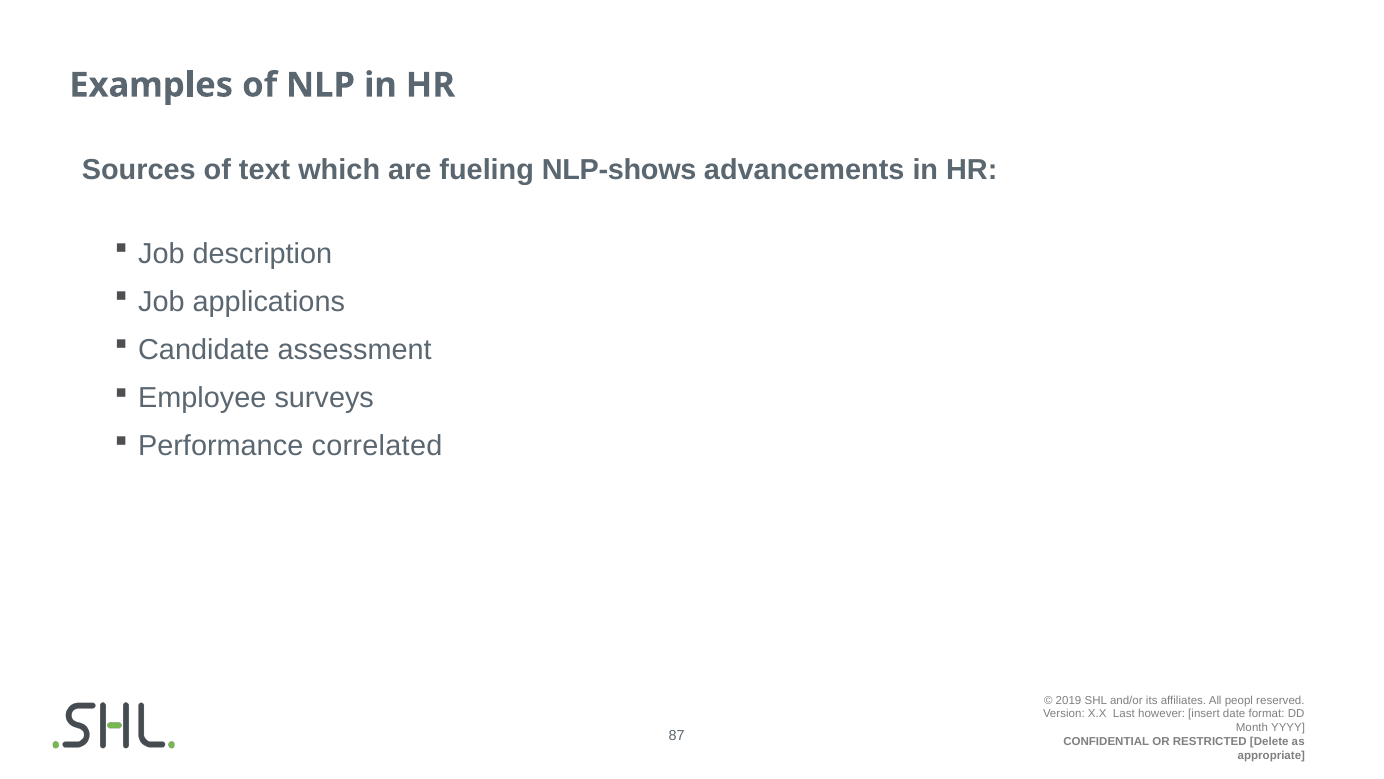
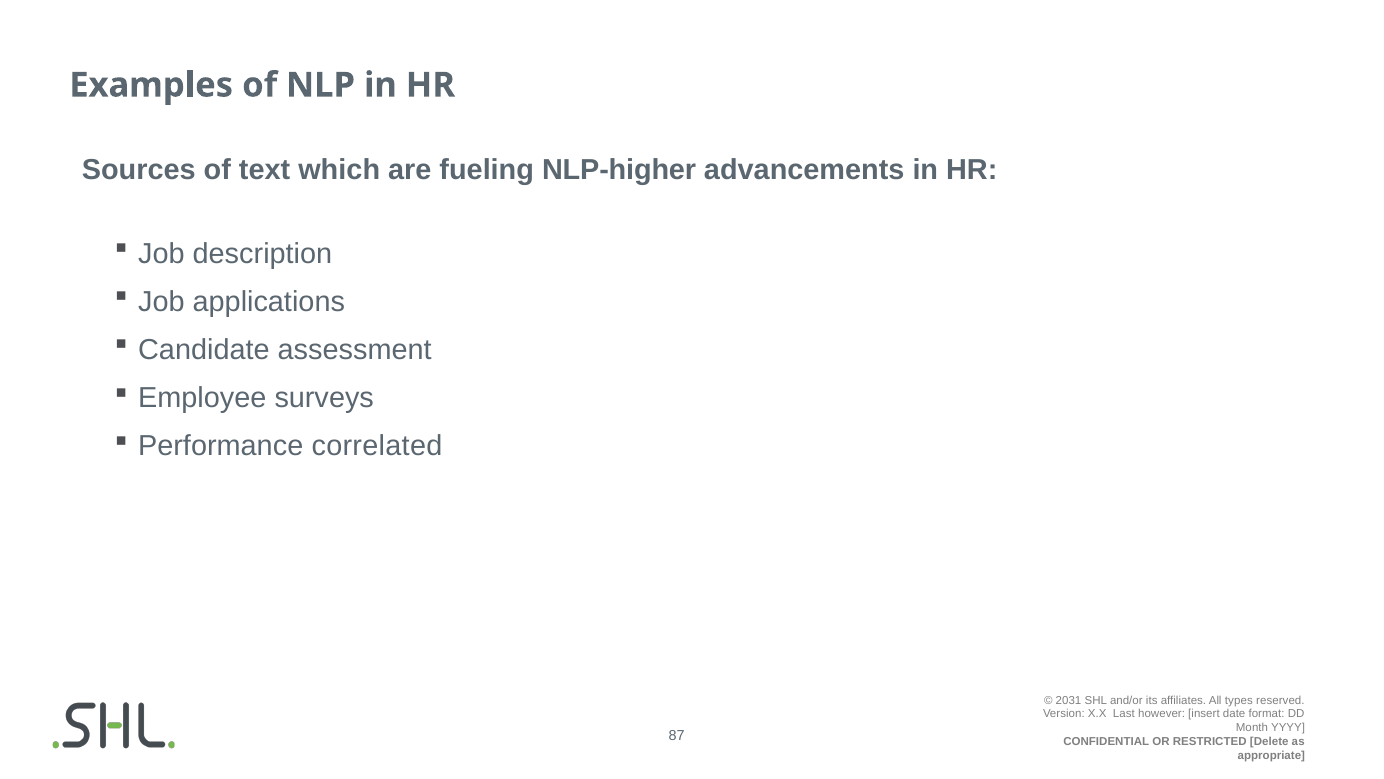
NLP-shows: NLP-shows -> NLP-higher
2019: 2019 -> 2031
peopl: peopl -> types
